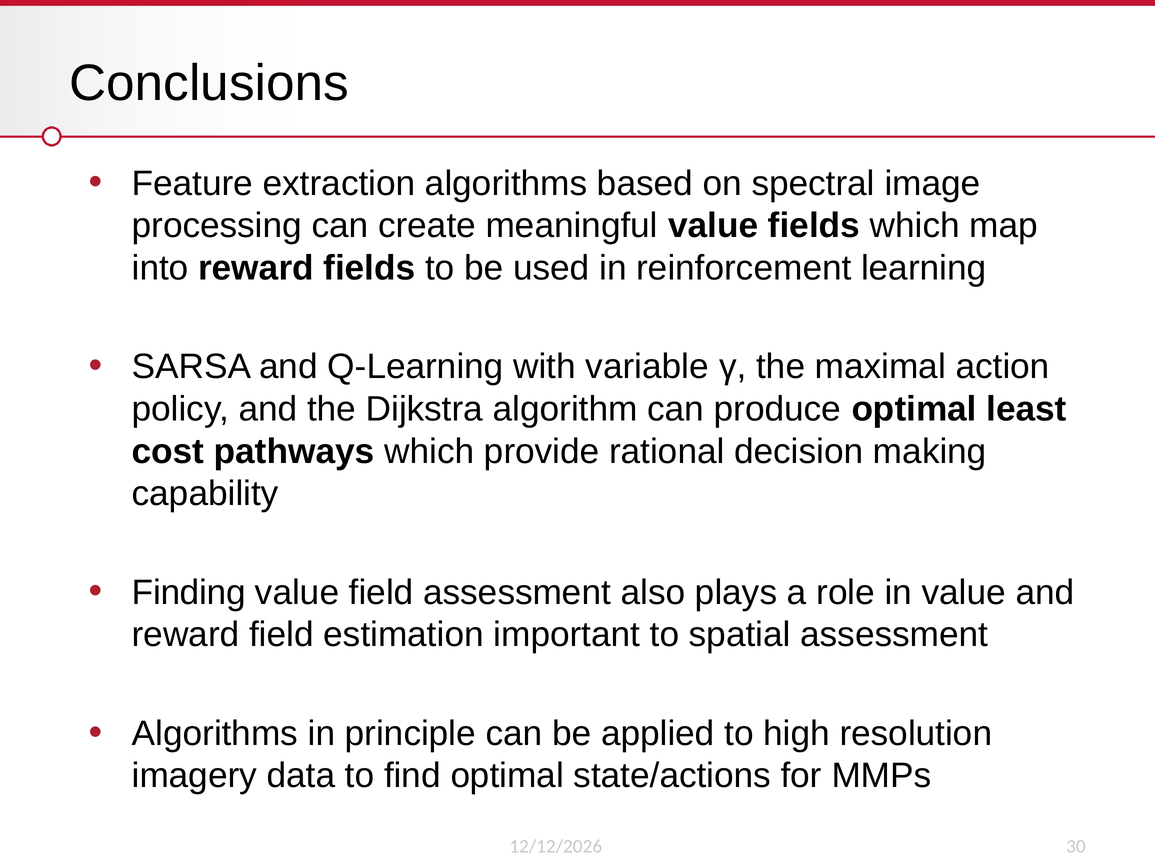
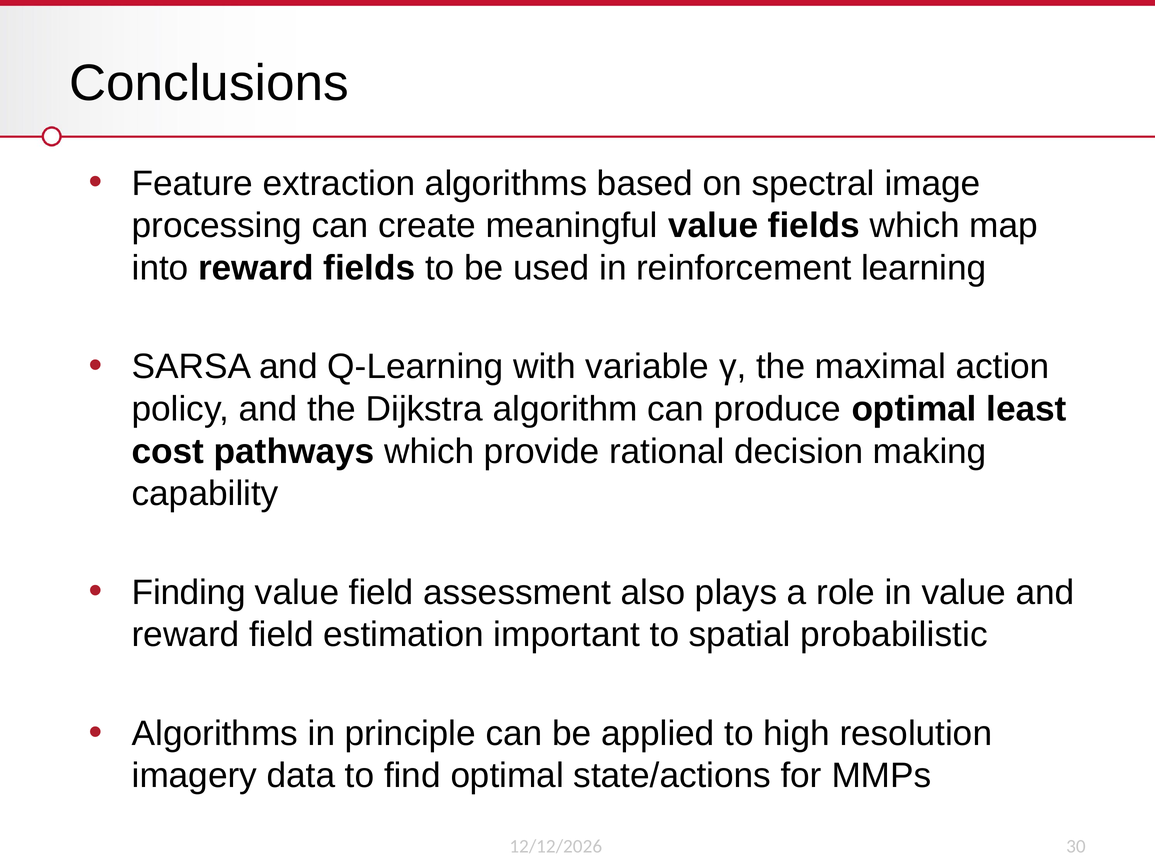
spatial assessment: assessment -> probabilistic
